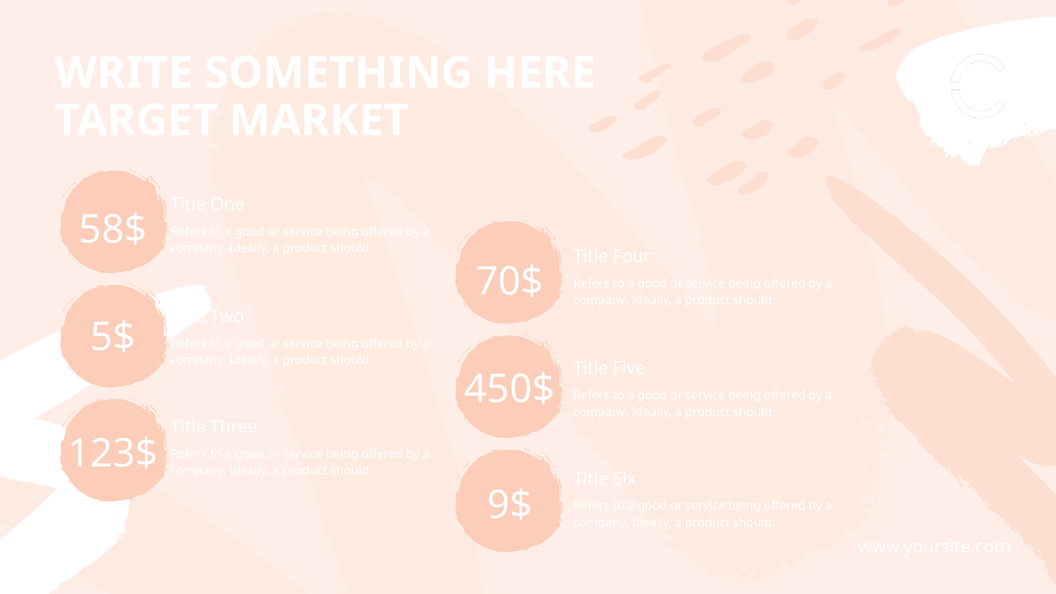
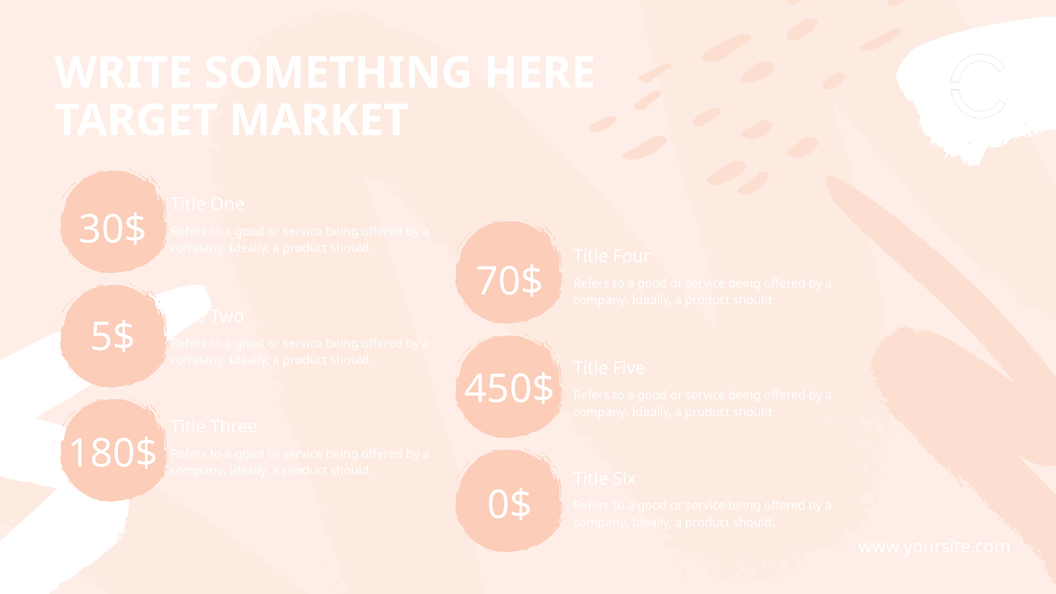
58$: 58$ -> 30$
123$: 123$ -> 180$
9$: 9$ -> 0$
